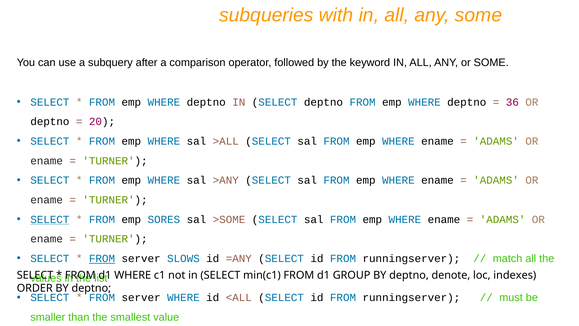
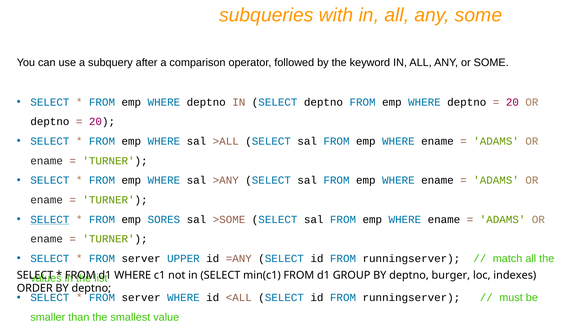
36 at (512, 102): 36 -> 20
FROM at (102, 258) underline: present -> none
SLOWS: SLOWS -> UPPER
denote: denote -> burger
